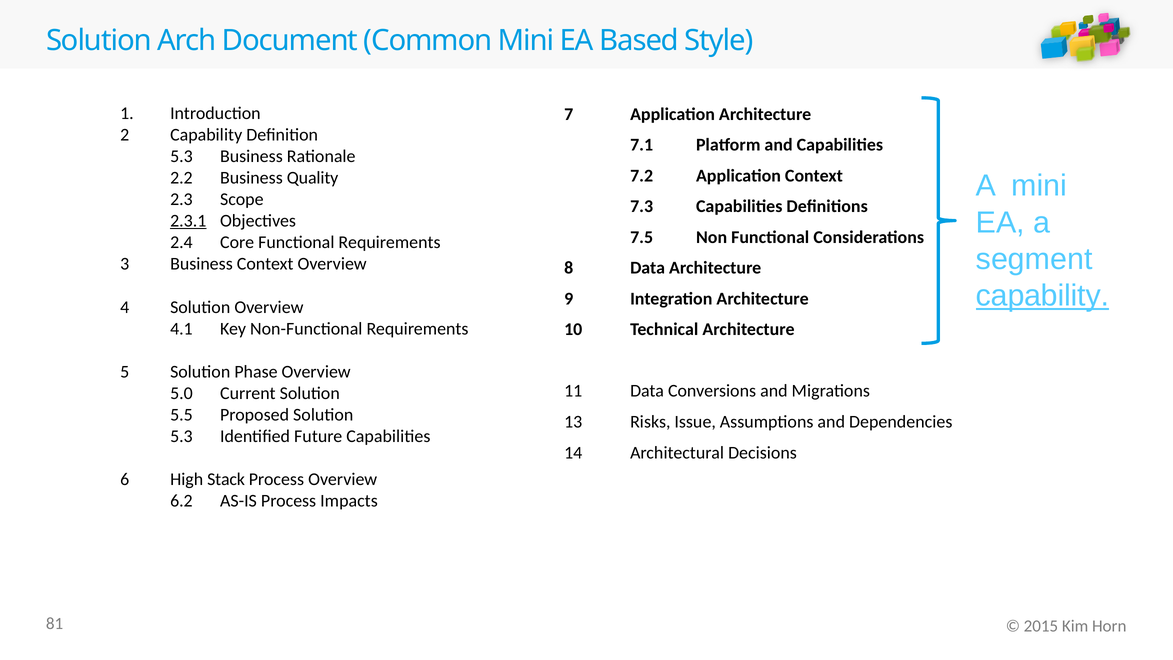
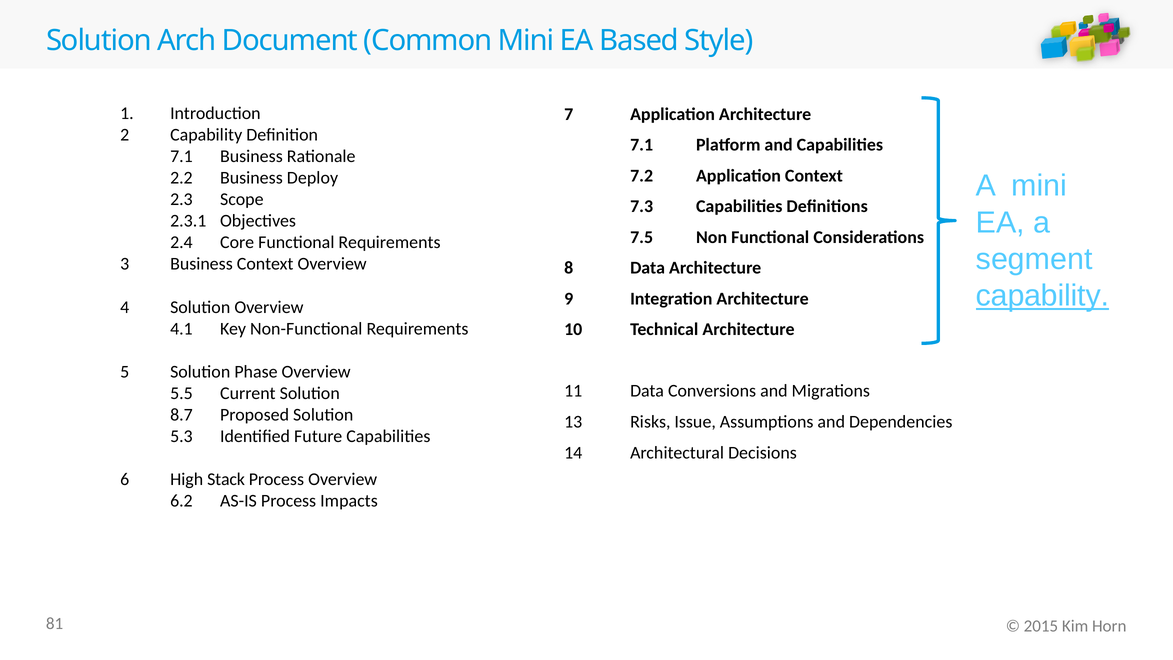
5.3 at (181, 156): 5.3 -> 7.1
Quality: Quality -> Deploy
2.3.1 underline: present -> none
5.0: 5.0 -> 5.5
5.5: 5.5 -> 8.7
